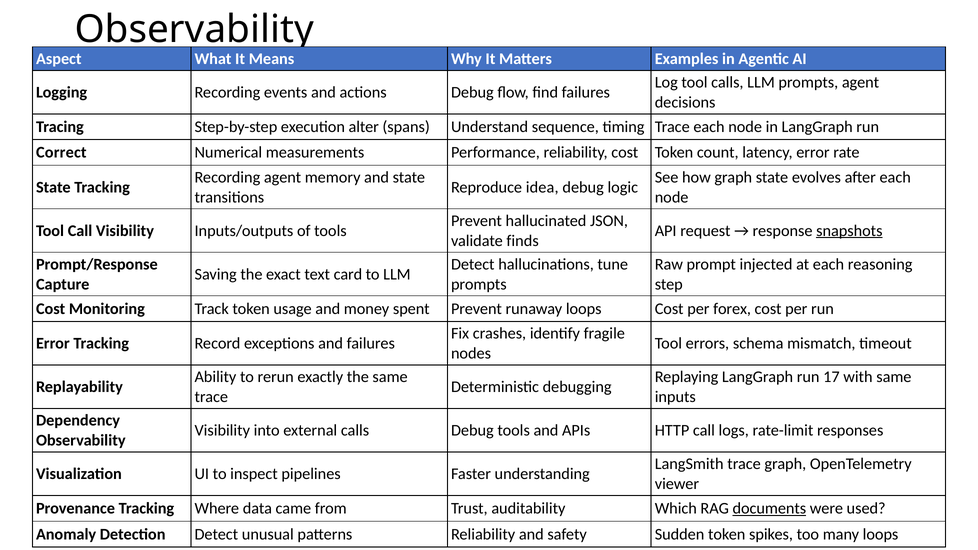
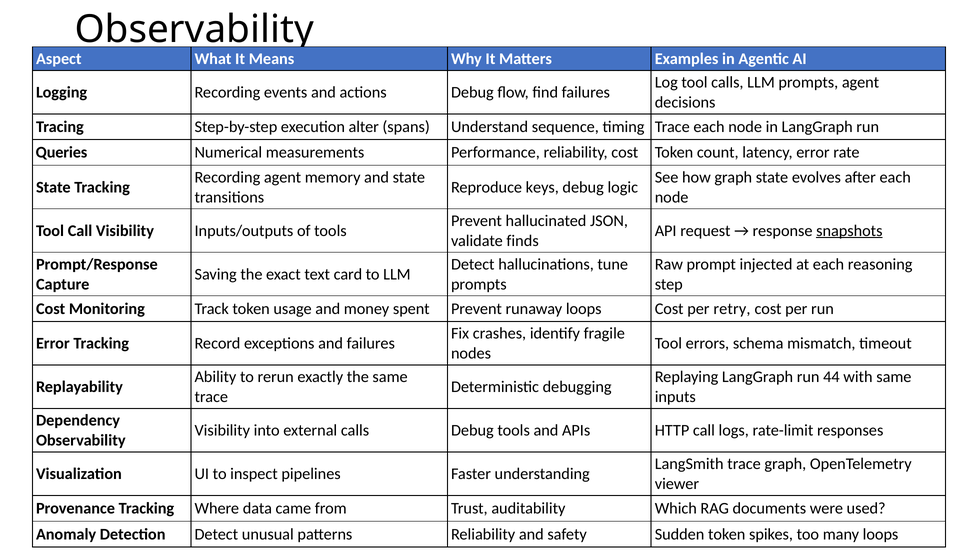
Correct: Correct -> Queries
idea: idea -> keys
forex: forex -> retry
17: 17 -> 44
documents underline: present -> none
